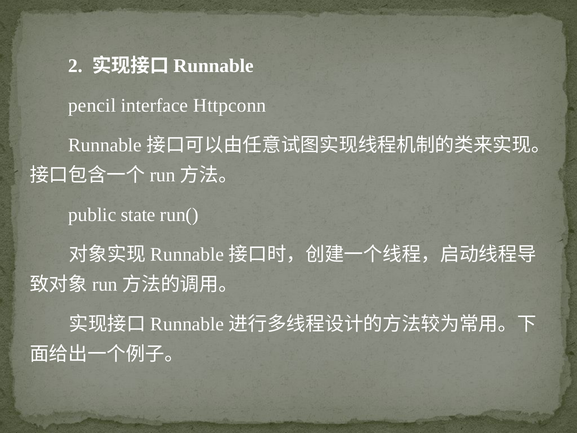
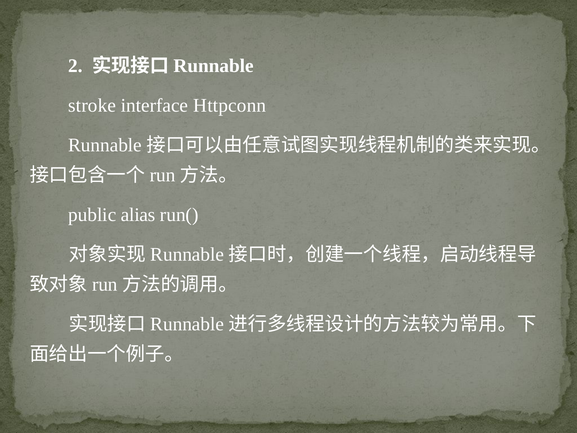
pencil: pencil -> stroke
state: state -> alias
